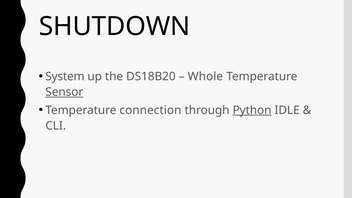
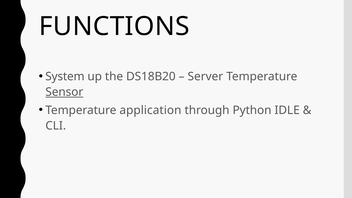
SHUTDOWN: SHUTDOWN -> FUNCTIONS
Whole: Whole -> Server
connection: connection -> application
Python underline: present -> none
